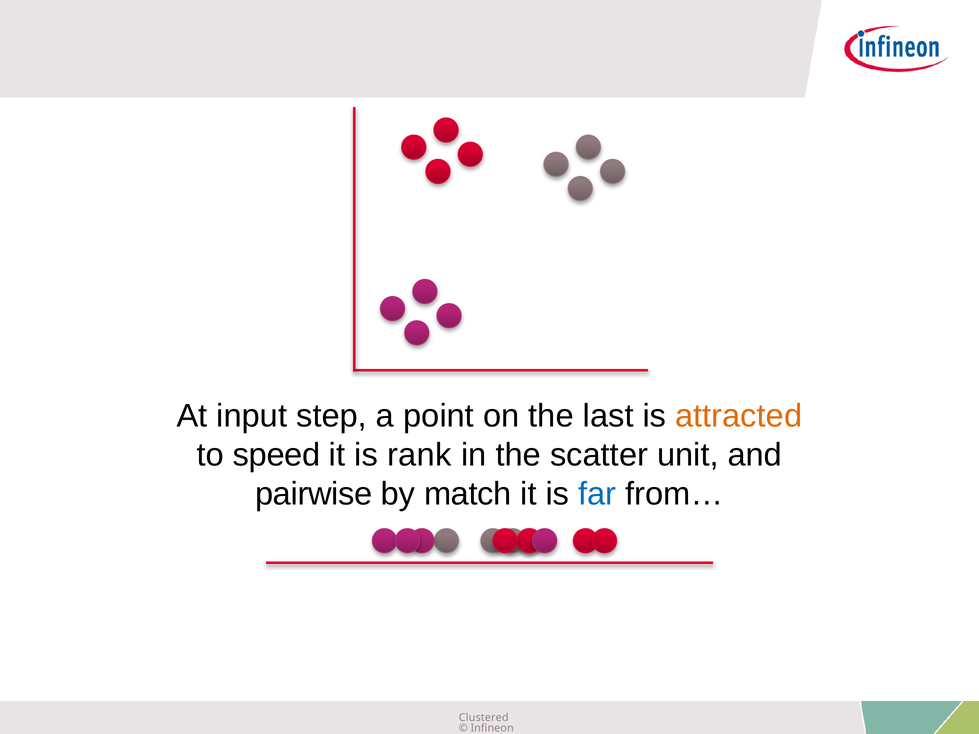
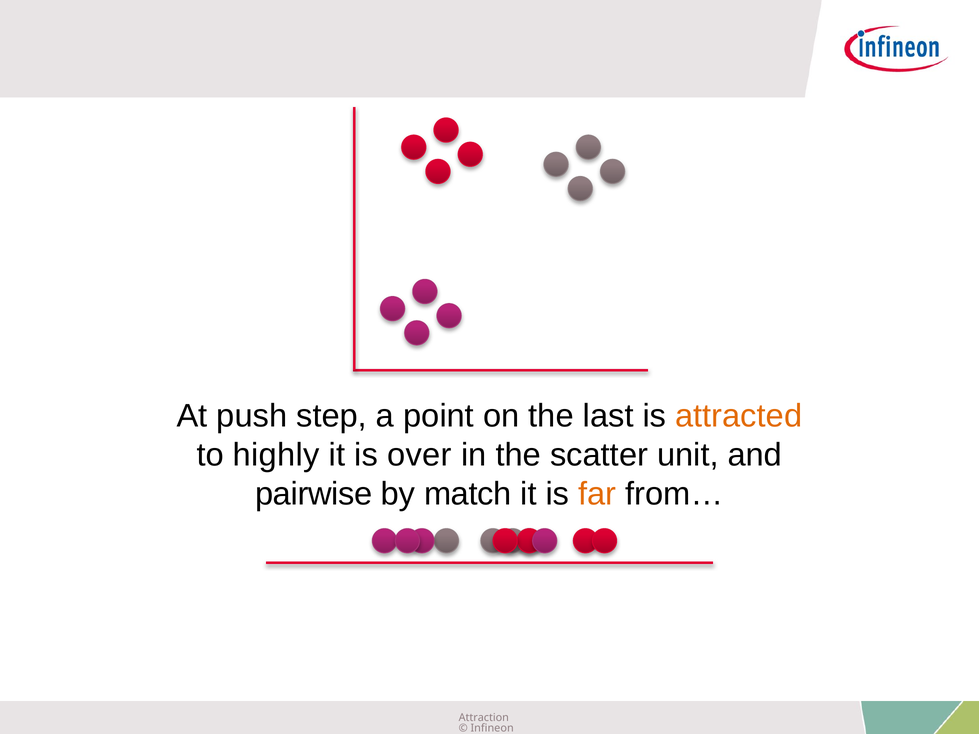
input: input -> push
speed: speed -> highly
rank: rank -> over
far colour: blue -> orange
Clustered: Clustered -> Attraction
